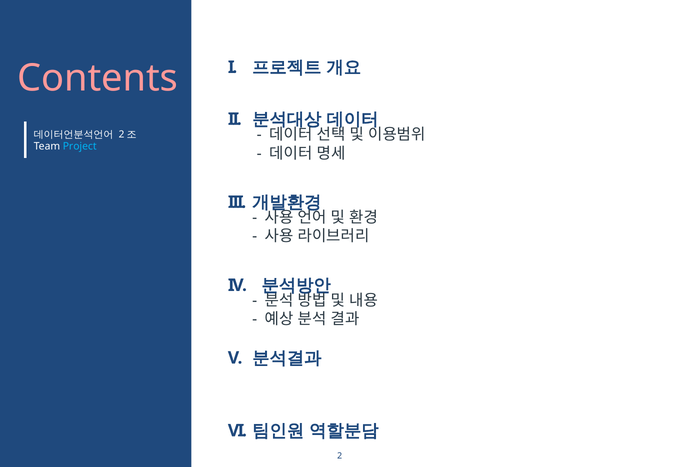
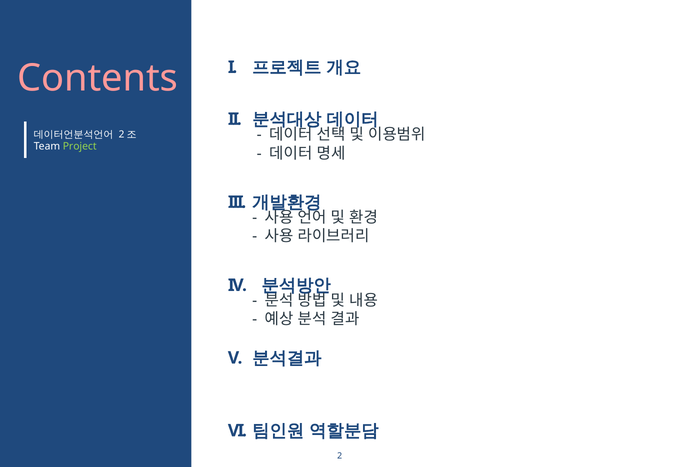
Project colour: light blue -> light green
